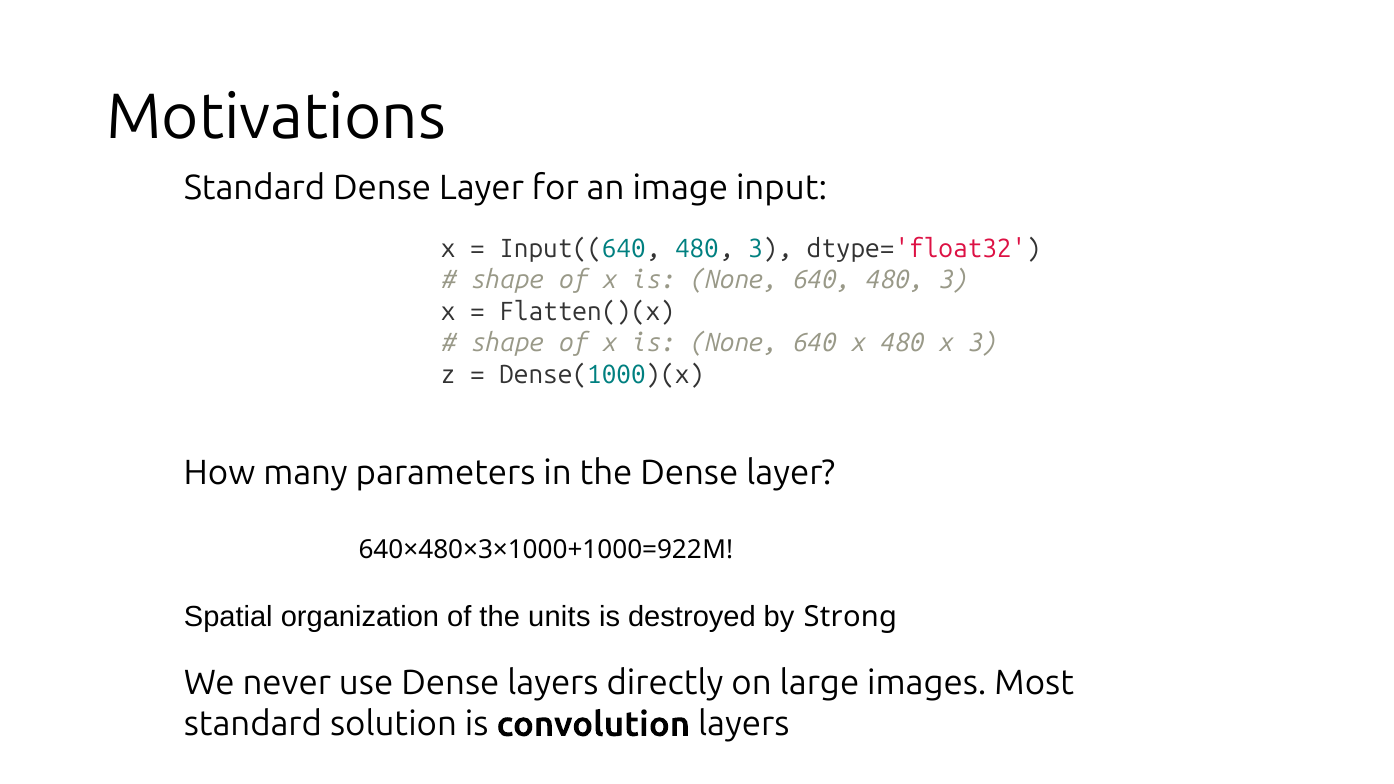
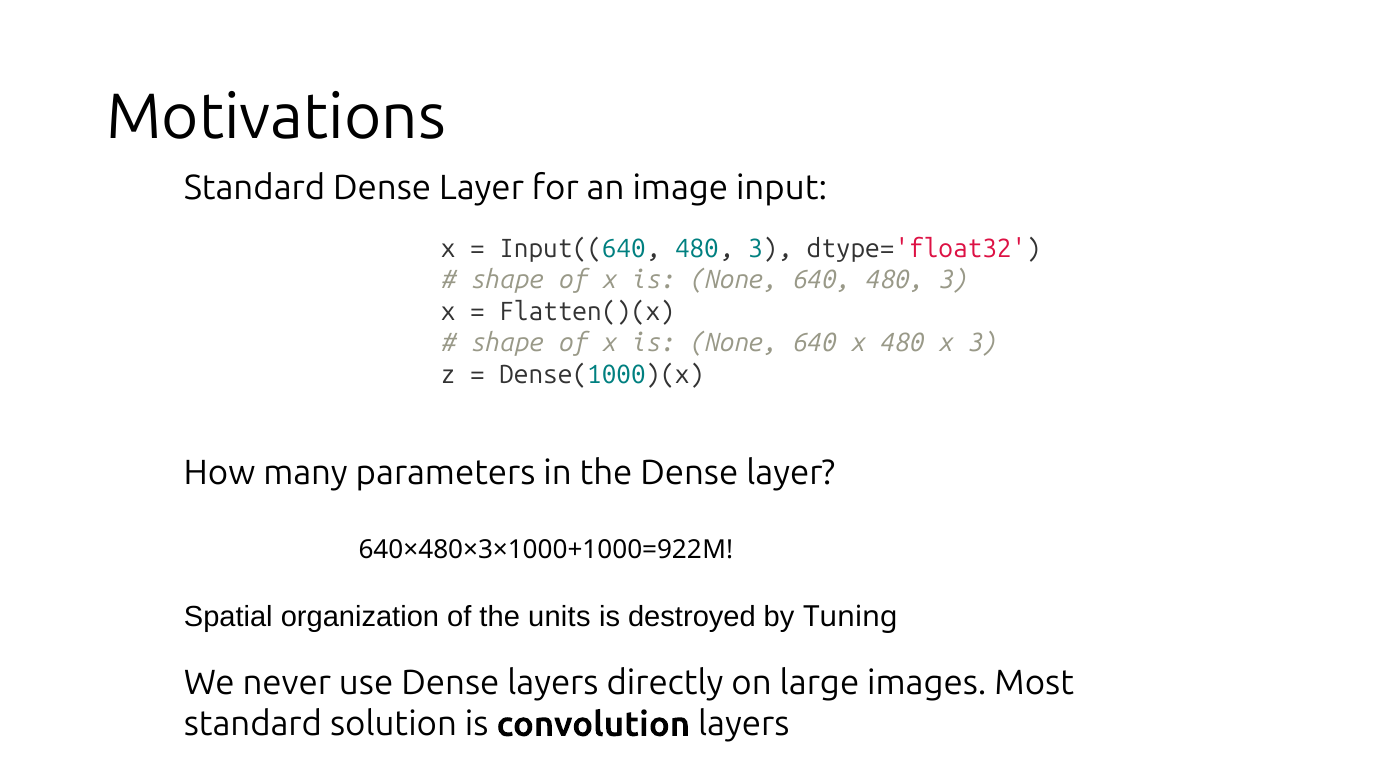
Strong: Strong -> Tuning
